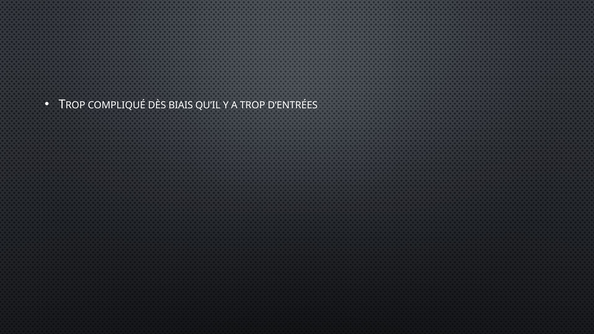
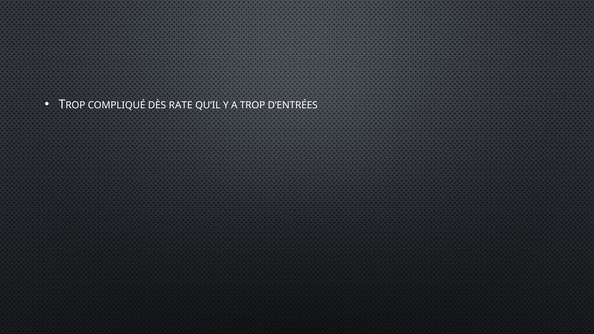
BIAIS: BIAIS -> RATE
